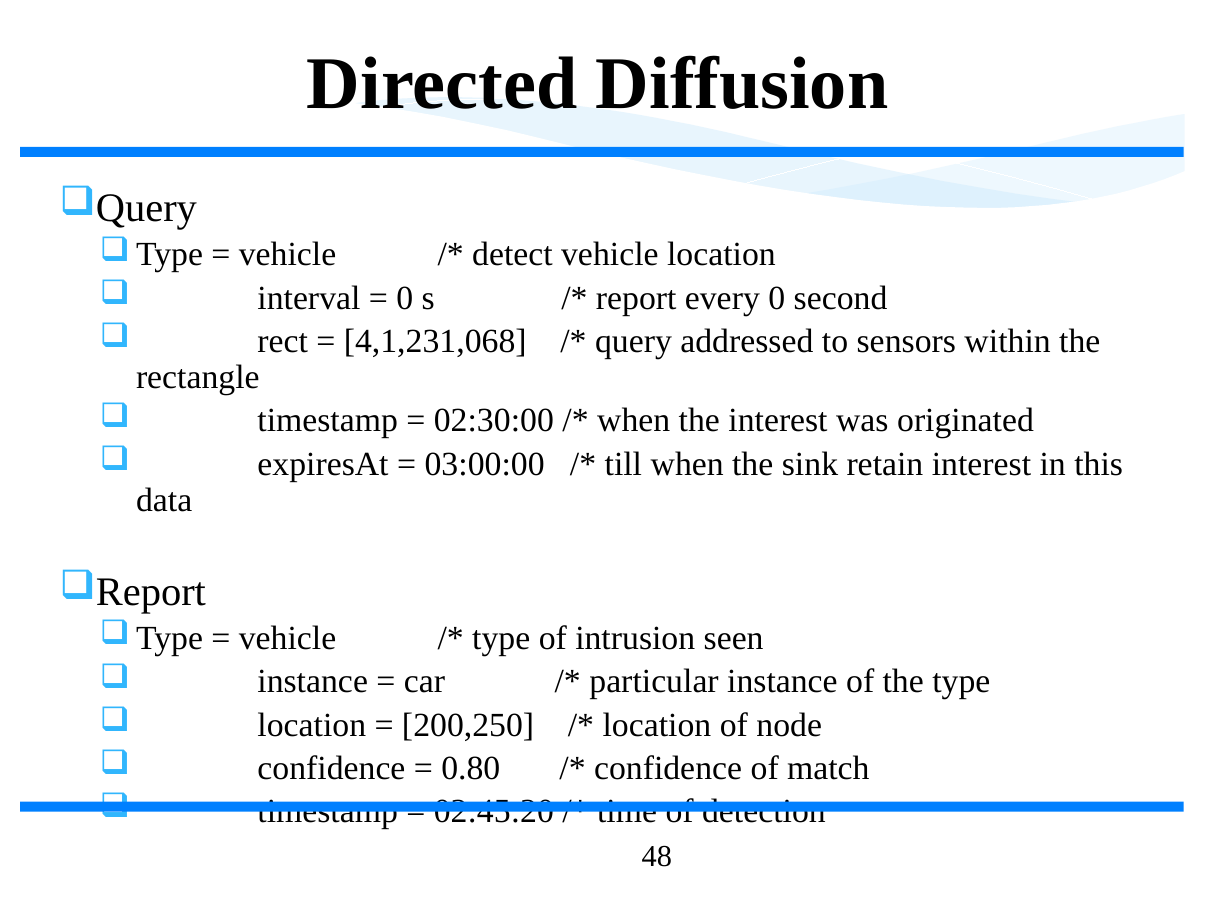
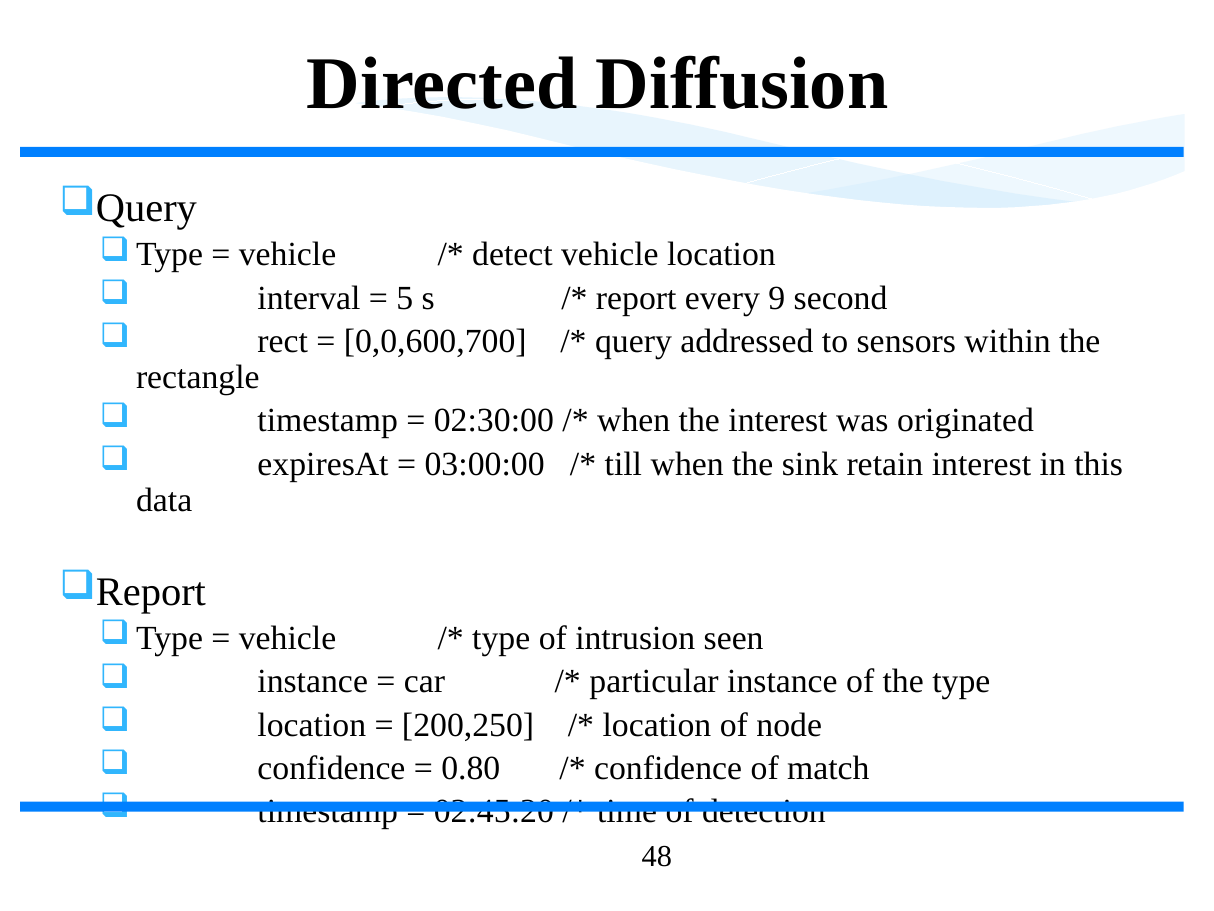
0 at (405, 298): 0 -> 5
every 0: 0 -> 9
4,1,231,068: 4,1,231,068 -> 0,0,600,700
